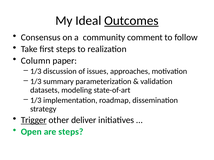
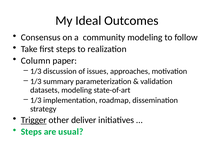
Outcomes underline: present -> none
community comment: comment -> modeling
Open at (31, 132): Open -> Steps
are steps: steps -> usual
